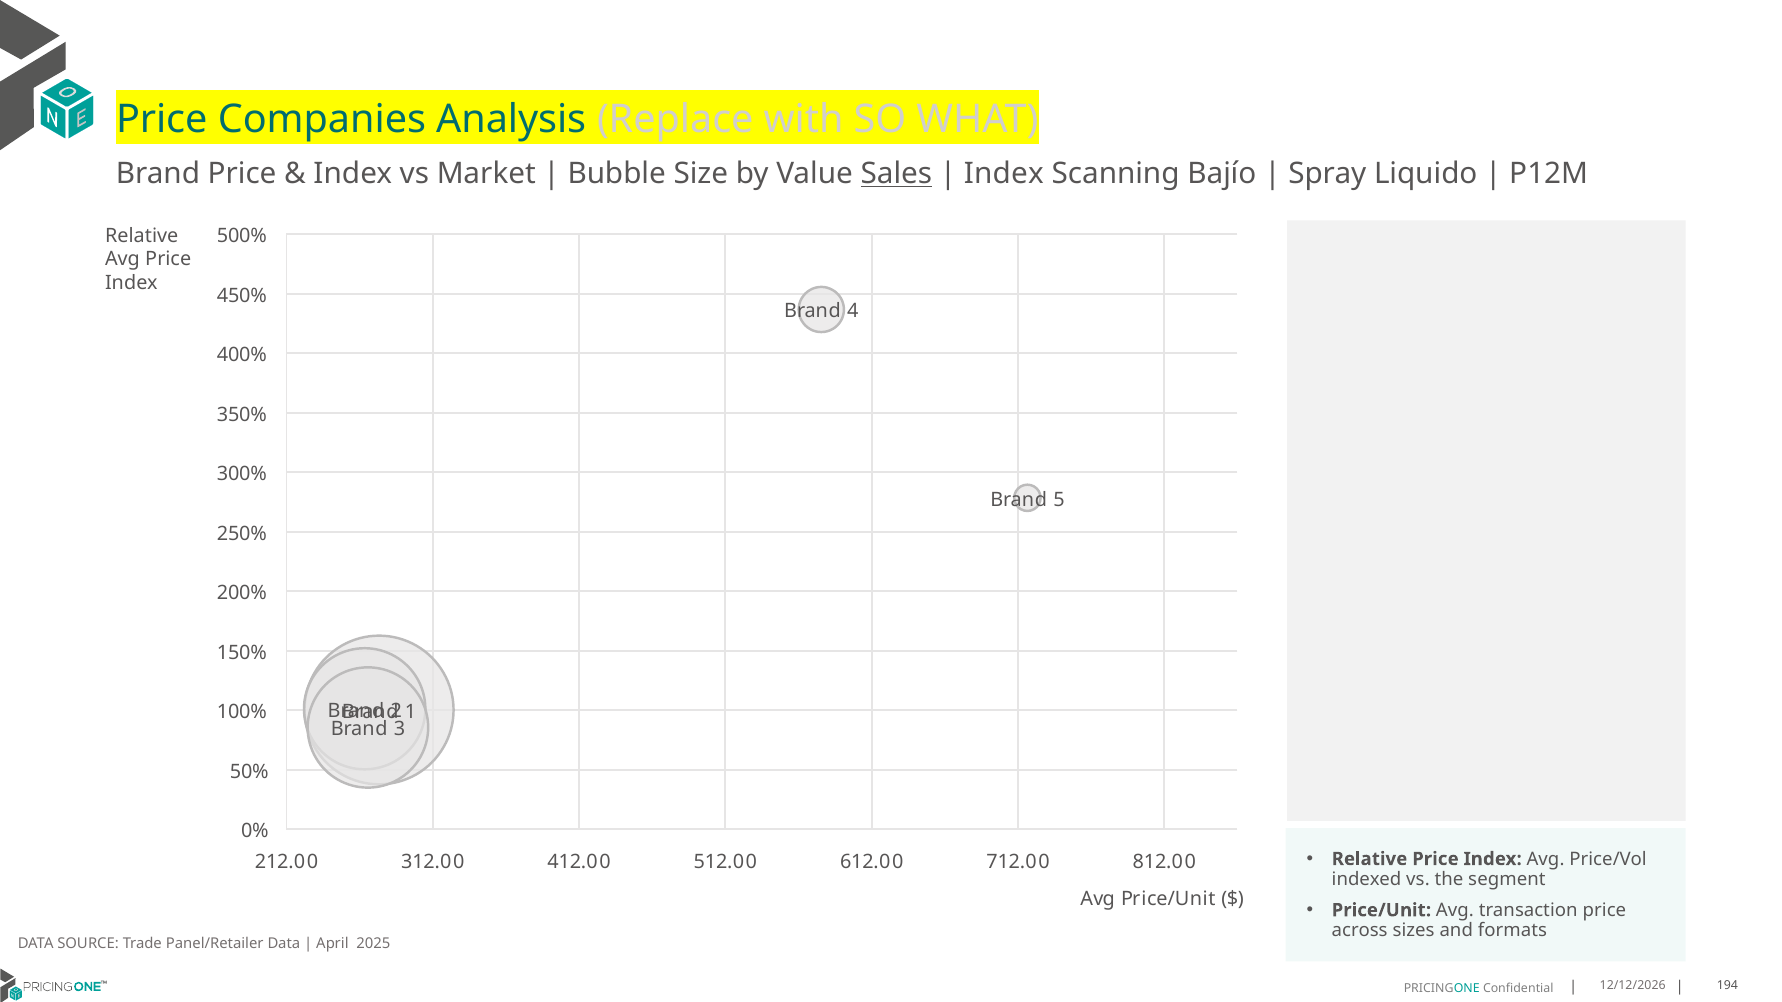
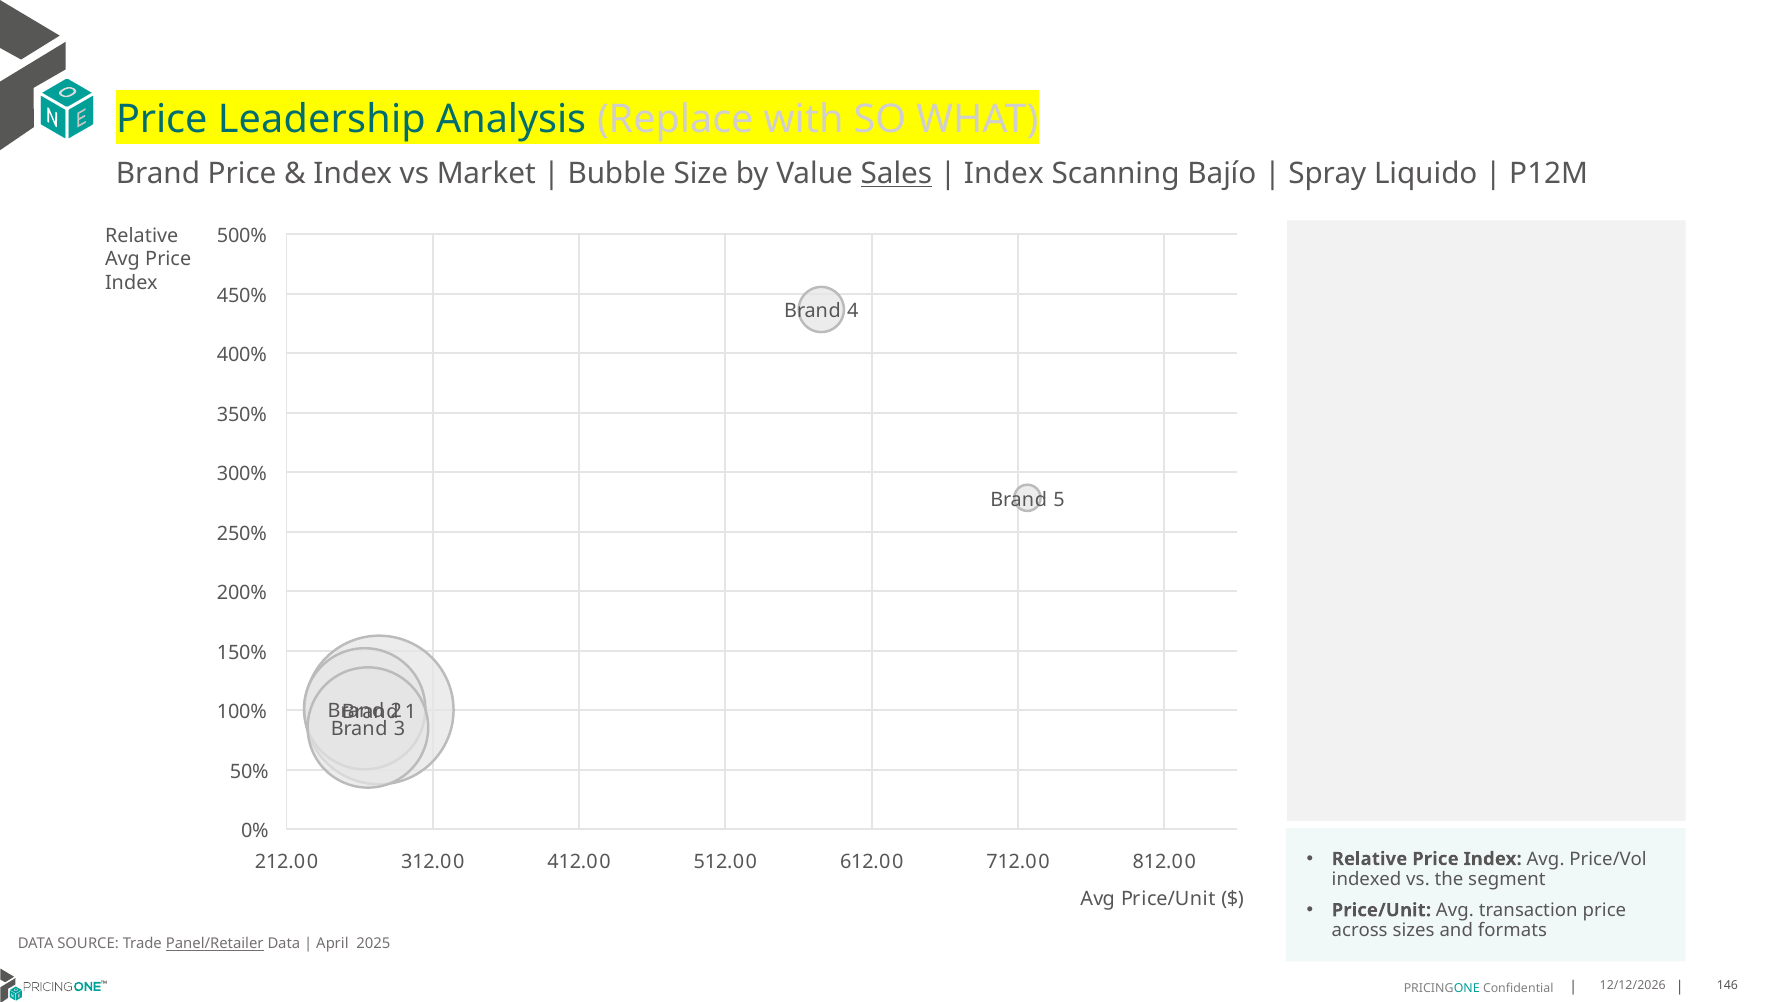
Companies: Companies -> Leadership
Panel/Retailer underline: none -> present
194: 194 -> 146
